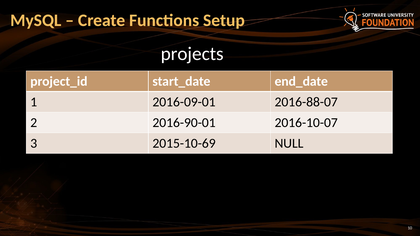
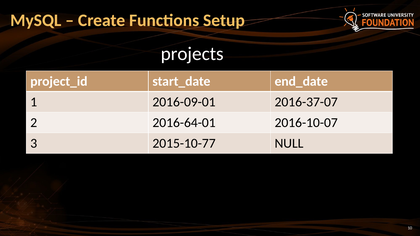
2016-88-07: 2016-88-07 -> 2016-37-07
2016-90-01: 2016-90-01 -> 2016-64-01
2015-10-69: 2015-10-69 -> 2015-10-77
